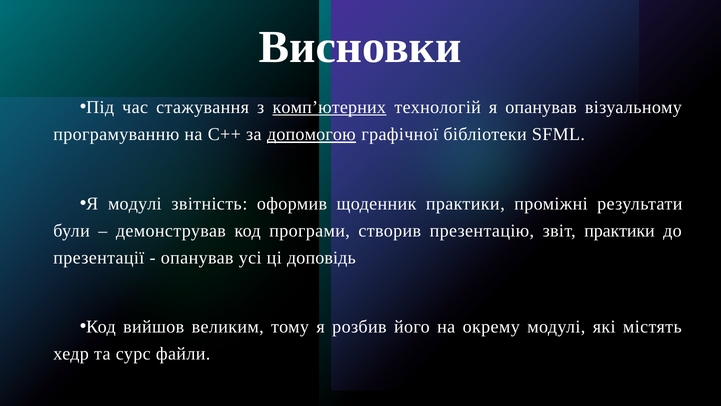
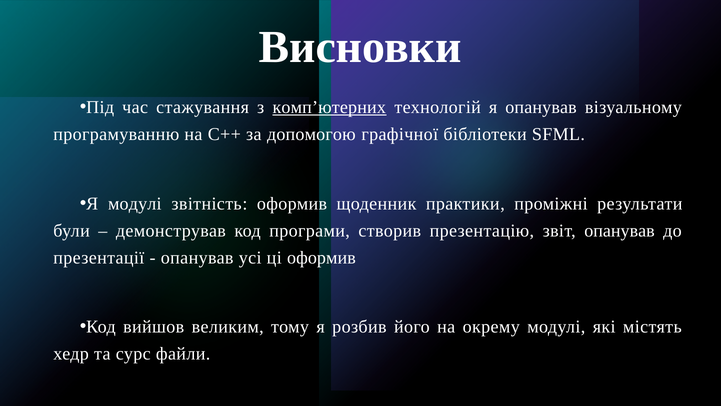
допомогою underline: present -> none
звіт практики: практики -> опанував
ці доповідь: доповідь -> оформив
